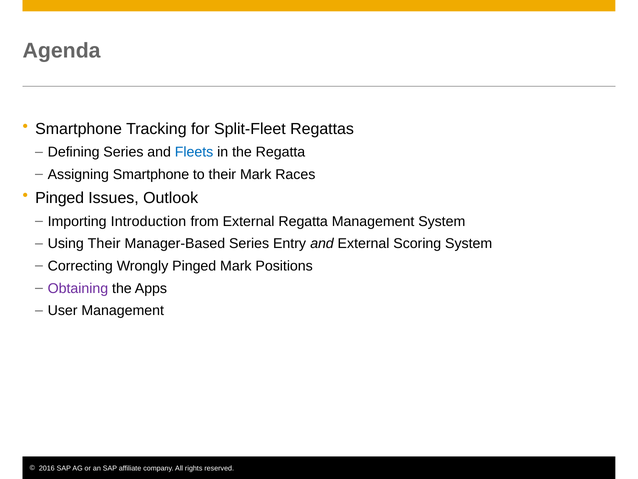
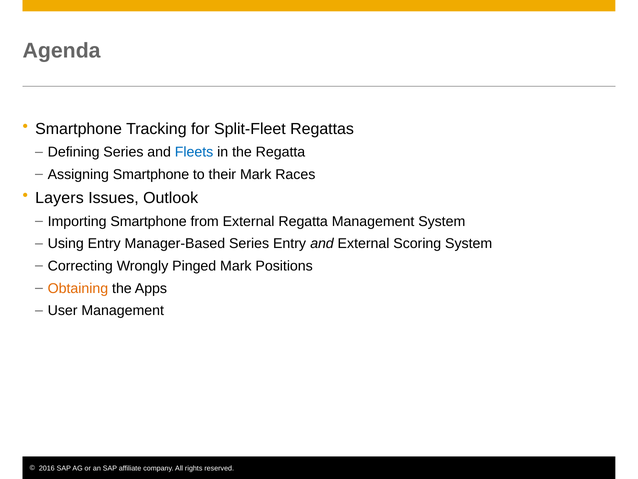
Pinged at (60, 198): Pinged -> Layers
Importing Introduction: Introduction -> Smartphone
Using Their: Their -> Entry
Obtaining colour: purple -> orange
